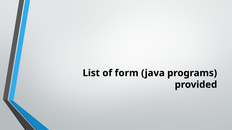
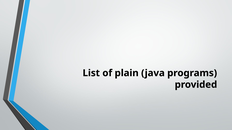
form: form -> plain
